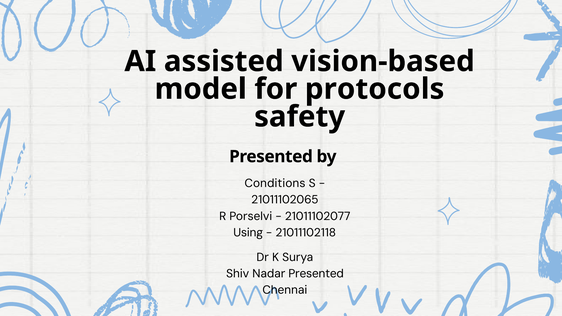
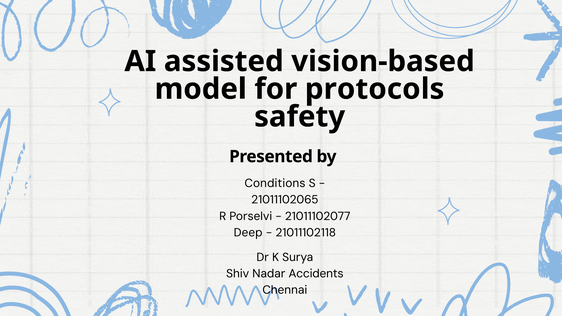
Using: Using -> Deep
Nadar Presented: Presented -> Accidents
